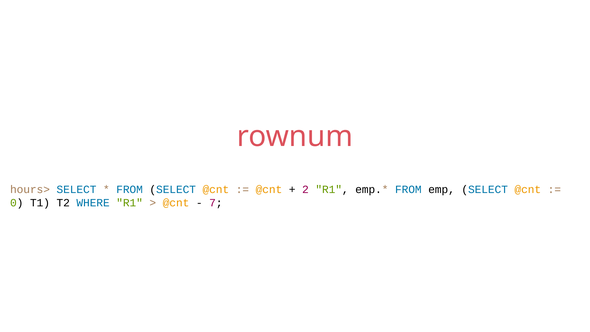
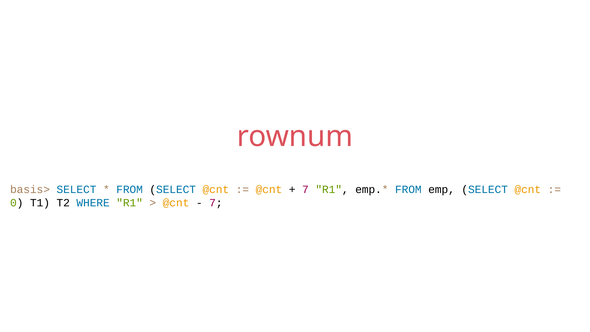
hours>: hours> -> basis>
2 at (305, 189): 2 -> 7
